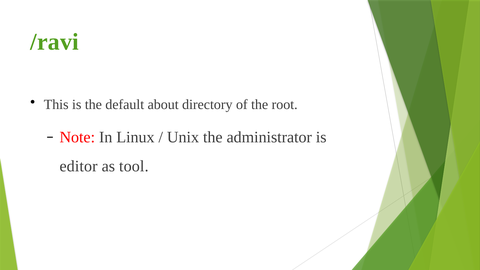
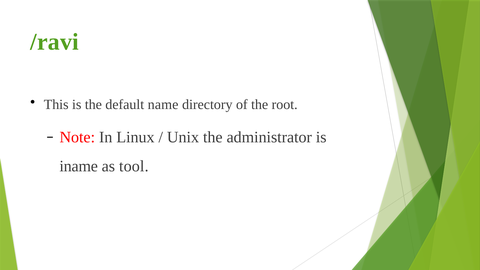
about: about -> name
editor: editor -> iname
